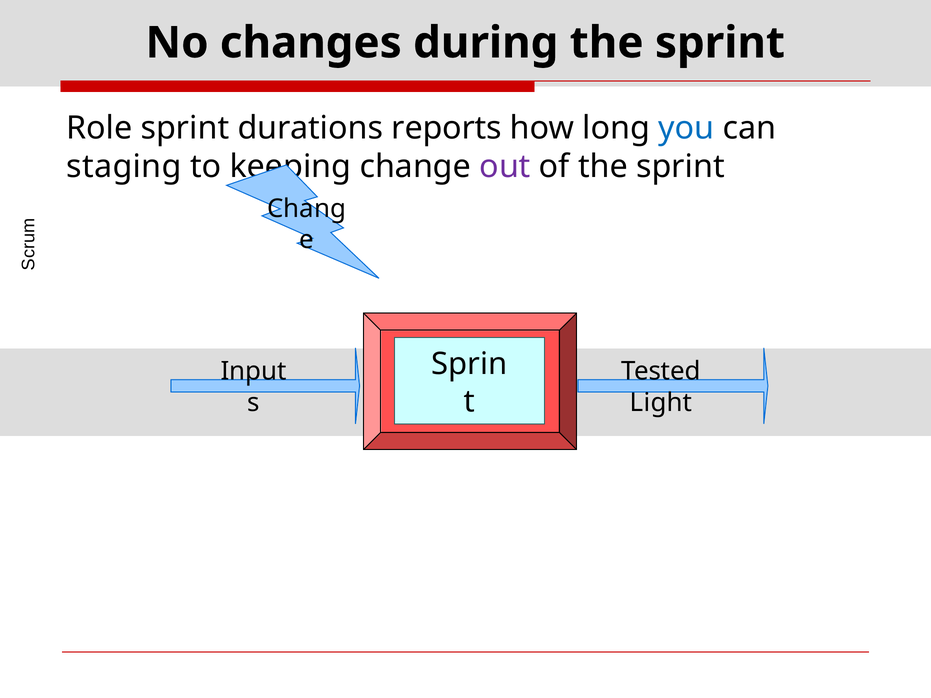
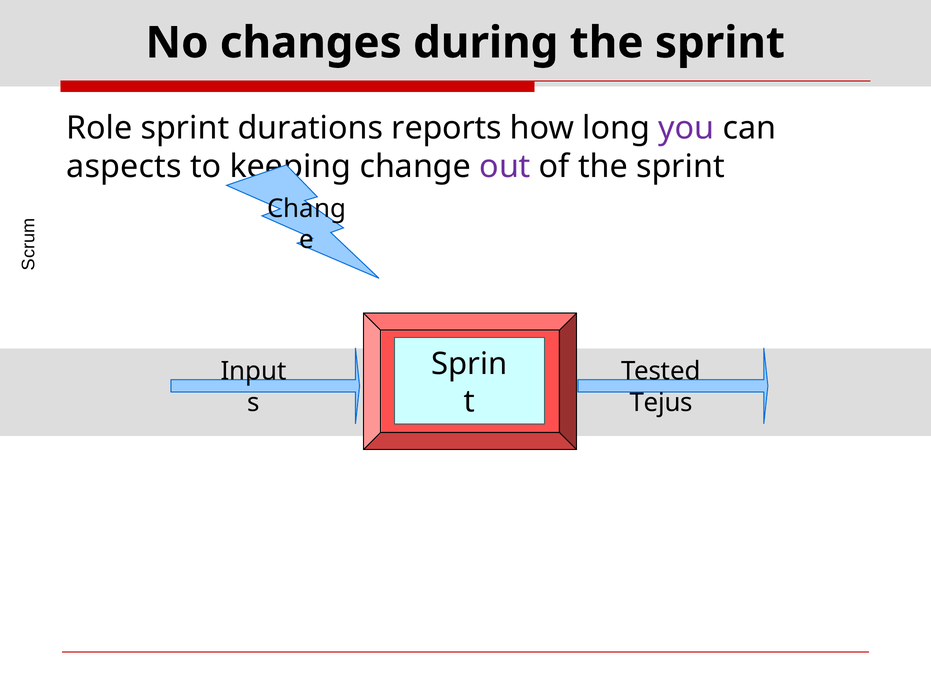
you colour: blue -> purple
staging: staging -> aspects
Light: Light -> Tejus
